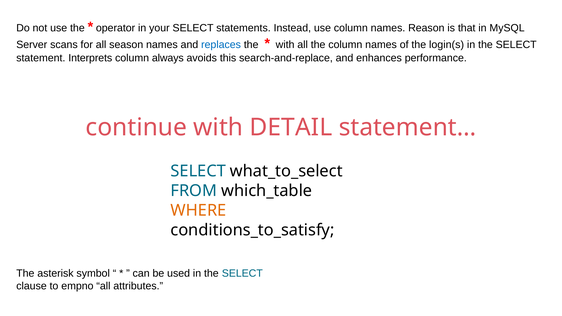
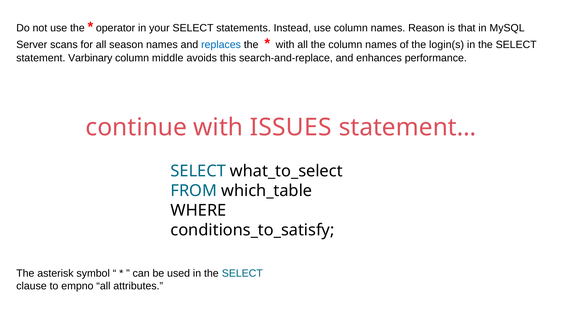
Interprets: Interprets -> Varbinary
always: always -> middle
DETAIL: DETAIL -> ISSUES
WHERE colour: orange -> black
